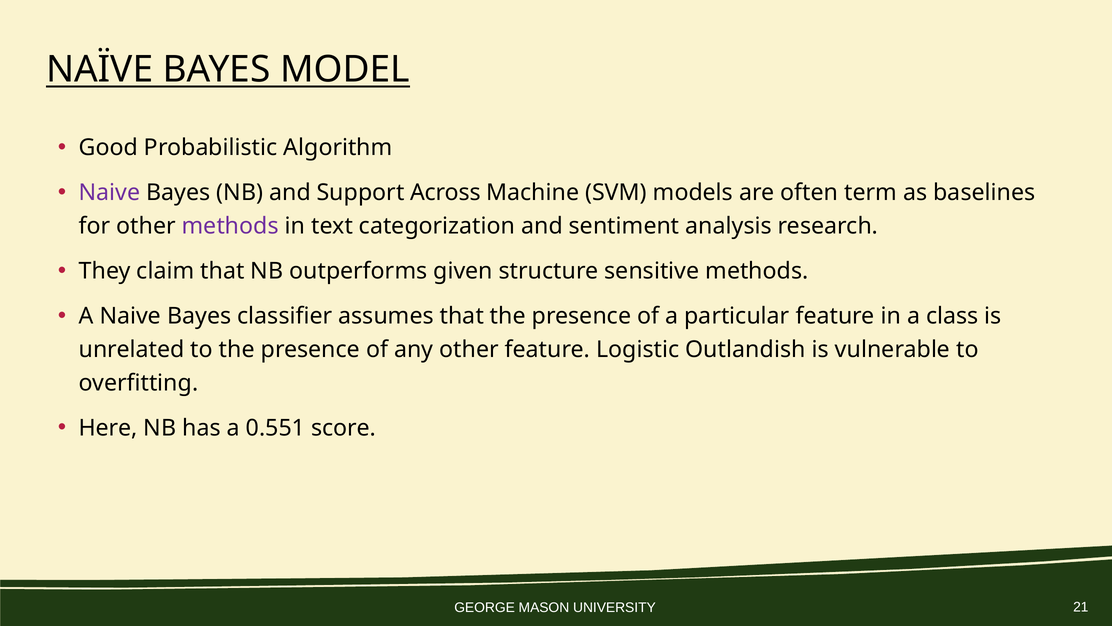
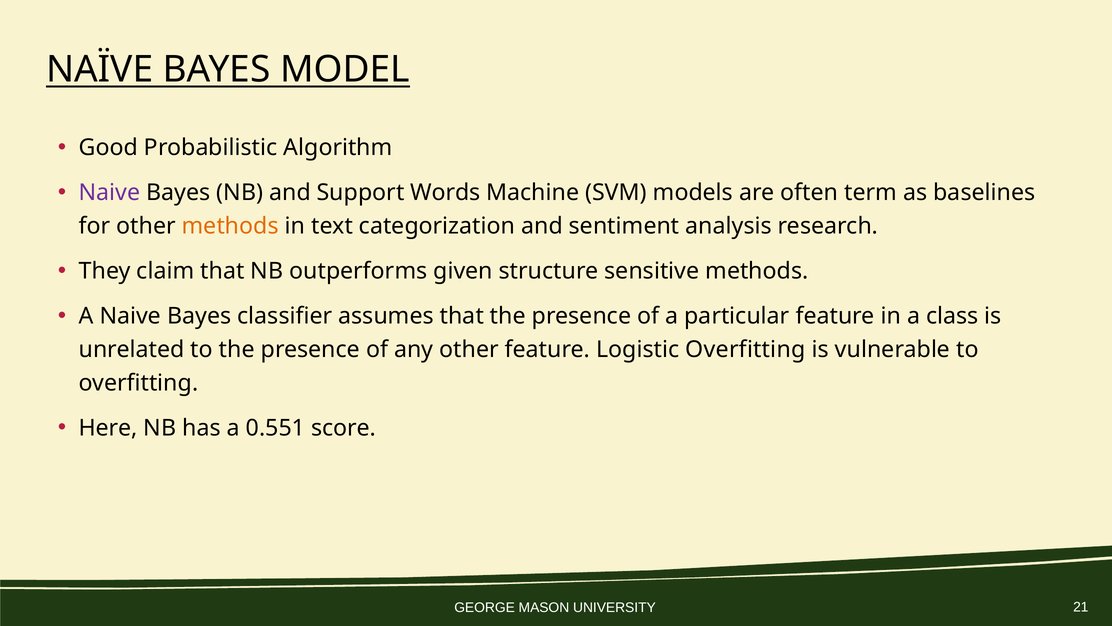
Across: Across -> Words
methods at (230, 226) colour: purple -> orange
Logistic Outlandish: Outlandish -> Overfitting
